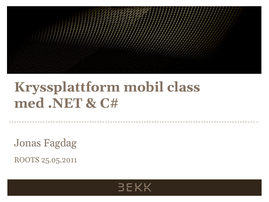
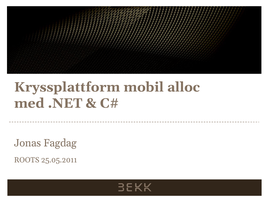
class: class -> alloc
